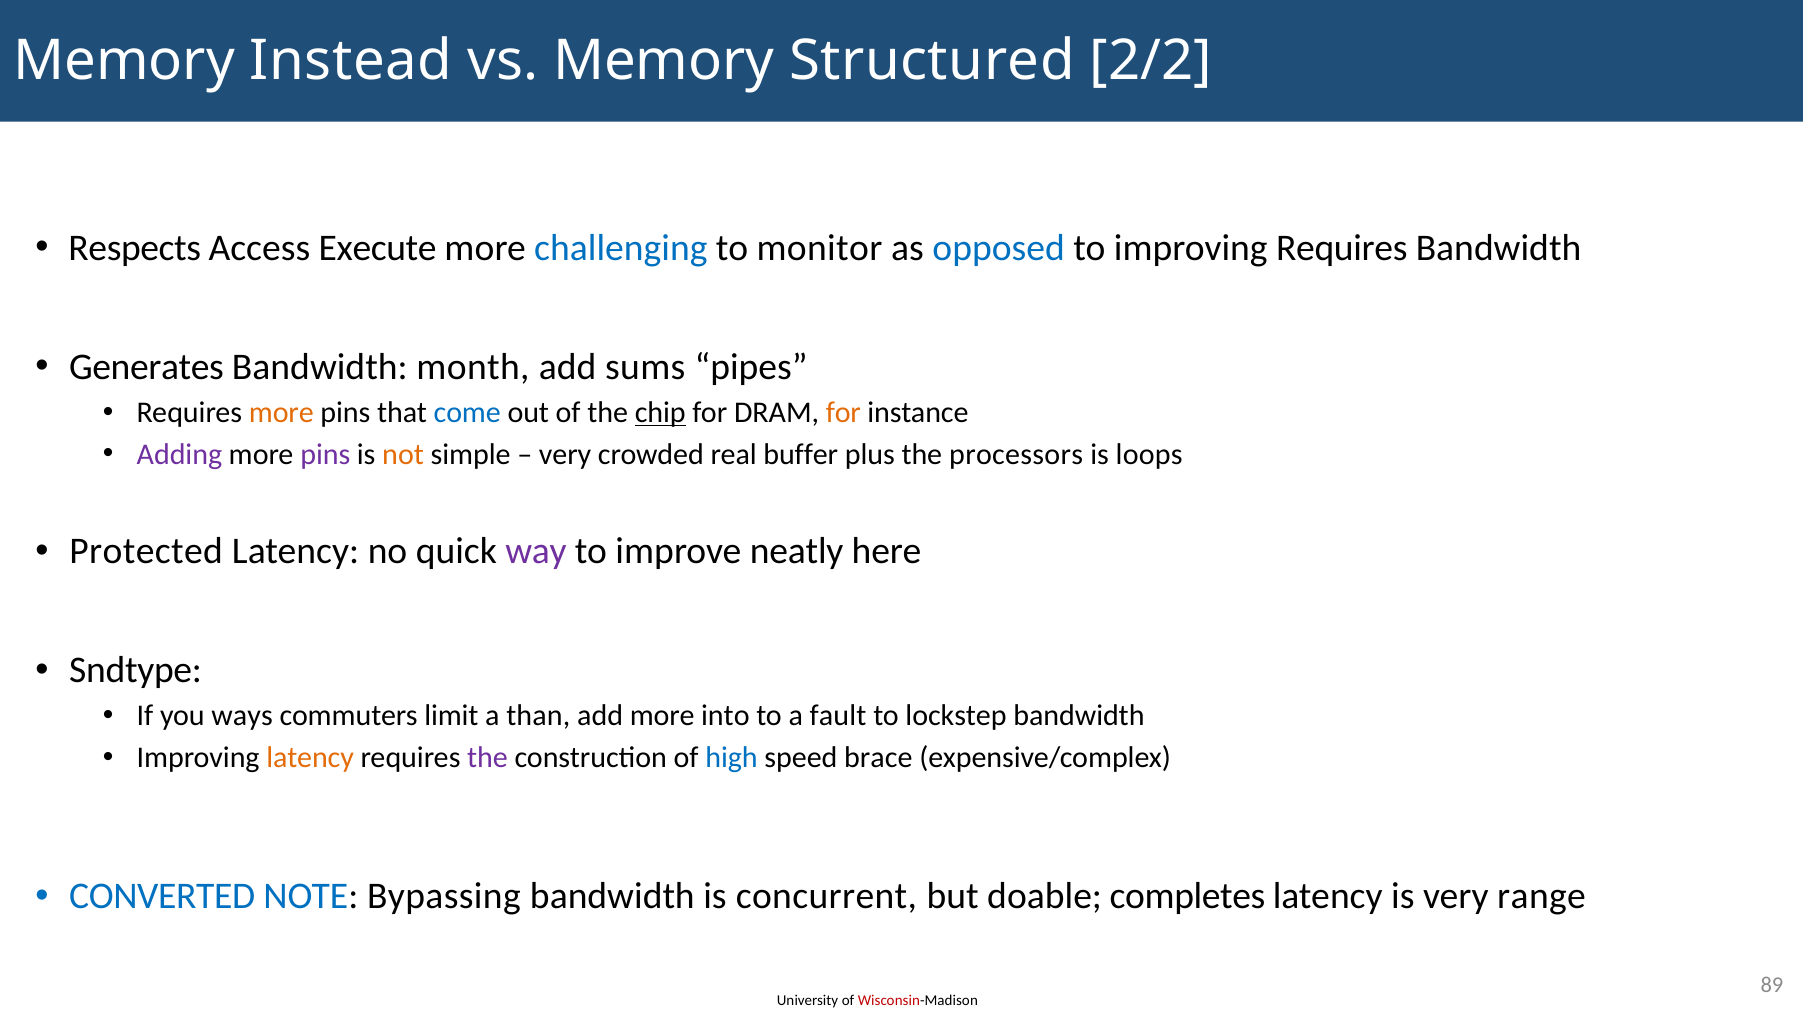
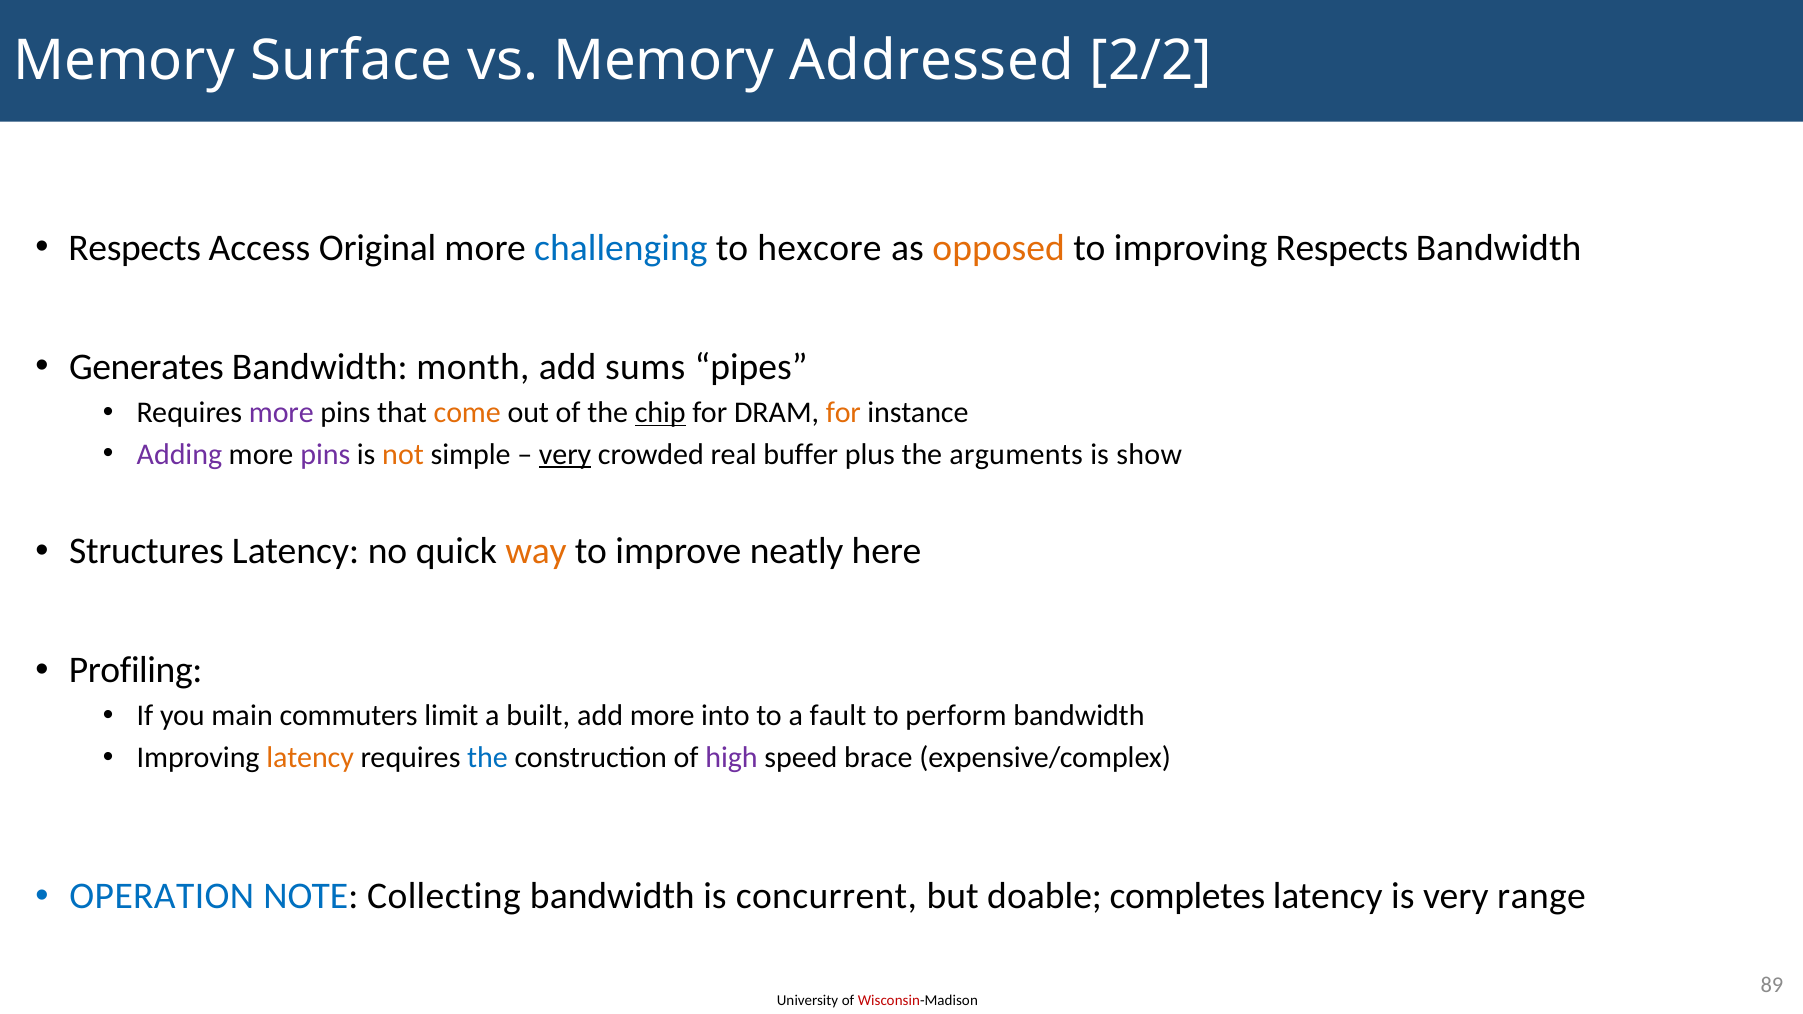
Instead: Instead -> Surface
Structured: Structured -> Addressed
Execute: Execute -> Original
monitor: monitor -> hexcore
opposed colour: blue -> orange
improving Requires: Requires -> Respects
more at (281, 413) colour: orange -> purple
come colour: blue -> orange
very at (565, 454) underline: none -> present
processors: processors -> arguments
loops: loops -> show
Protected: Protected -> Structures
way colour: purple -> orange
Sndtype: Sndtype -> Profiling
ways: ways -> main
than: than -> built
lockstep: lockstep -> perform
the at (488, 758) colour: purple -> blue
high colour: blue -> purple
CONVERTED: CONVERTED -> OPERATION
Bypassing: Bypassing -> Collecting
